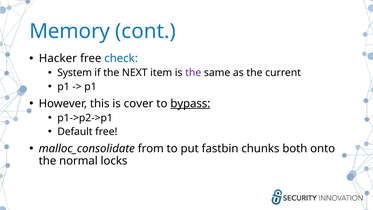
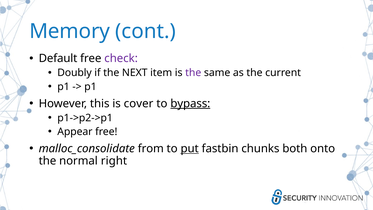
Hacker: Hacker -> Default
check colour: blue -> purple
System: System -> Doubly
Default: Default -> Appear
put underline: none -> present
locks: locks -> right
